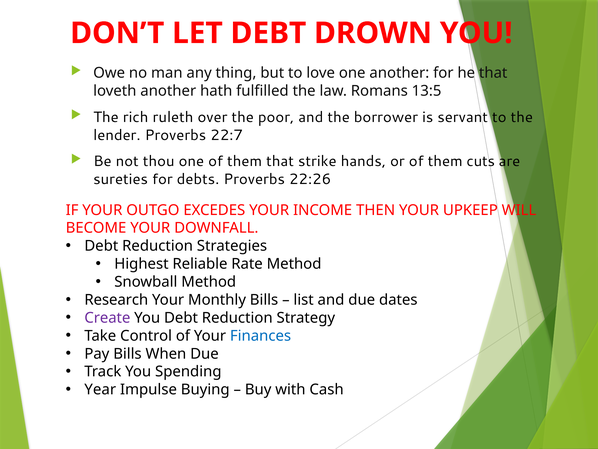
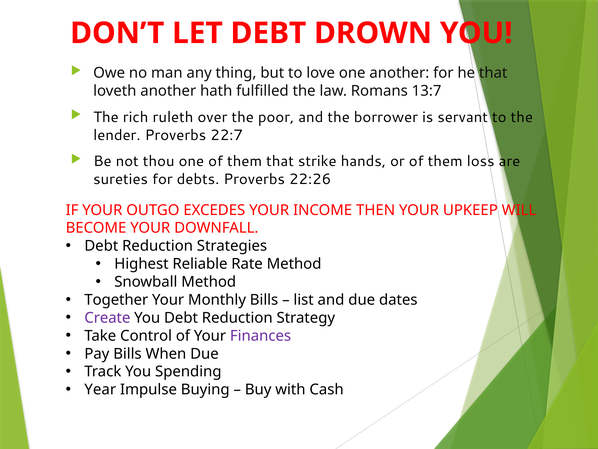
13:5: 13:5 -> 13:7
cuts: cuts -> loss
Research: Research -> Together
Finances colour: blue -> purple
